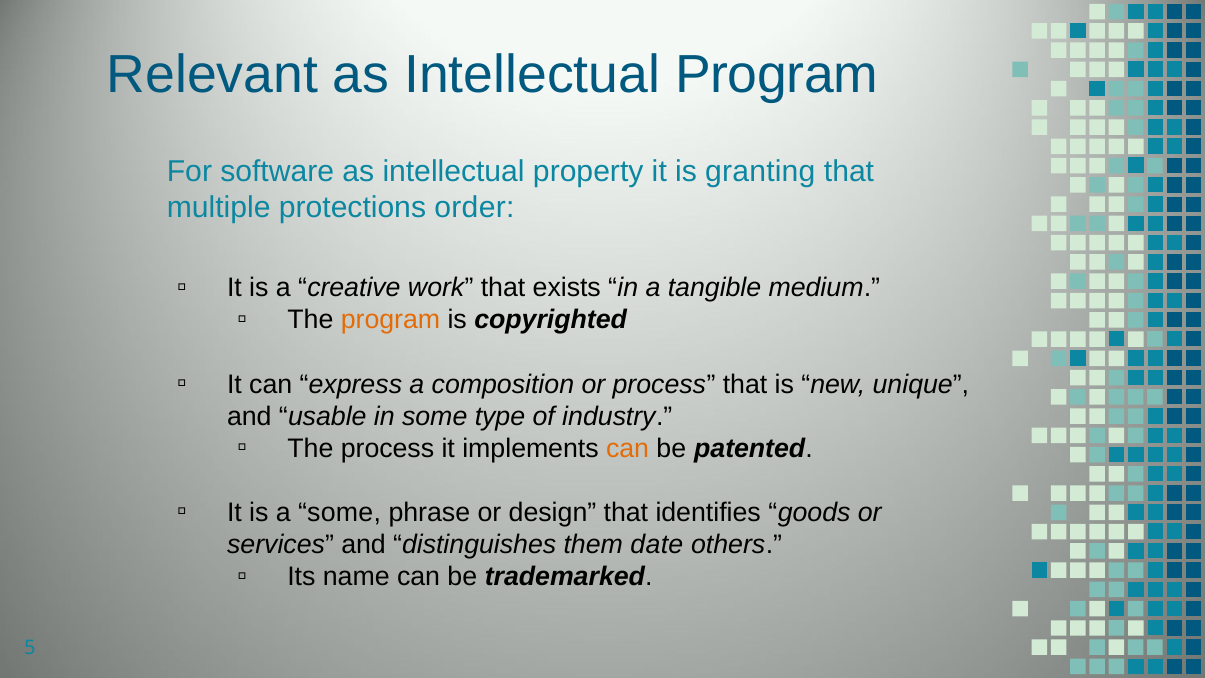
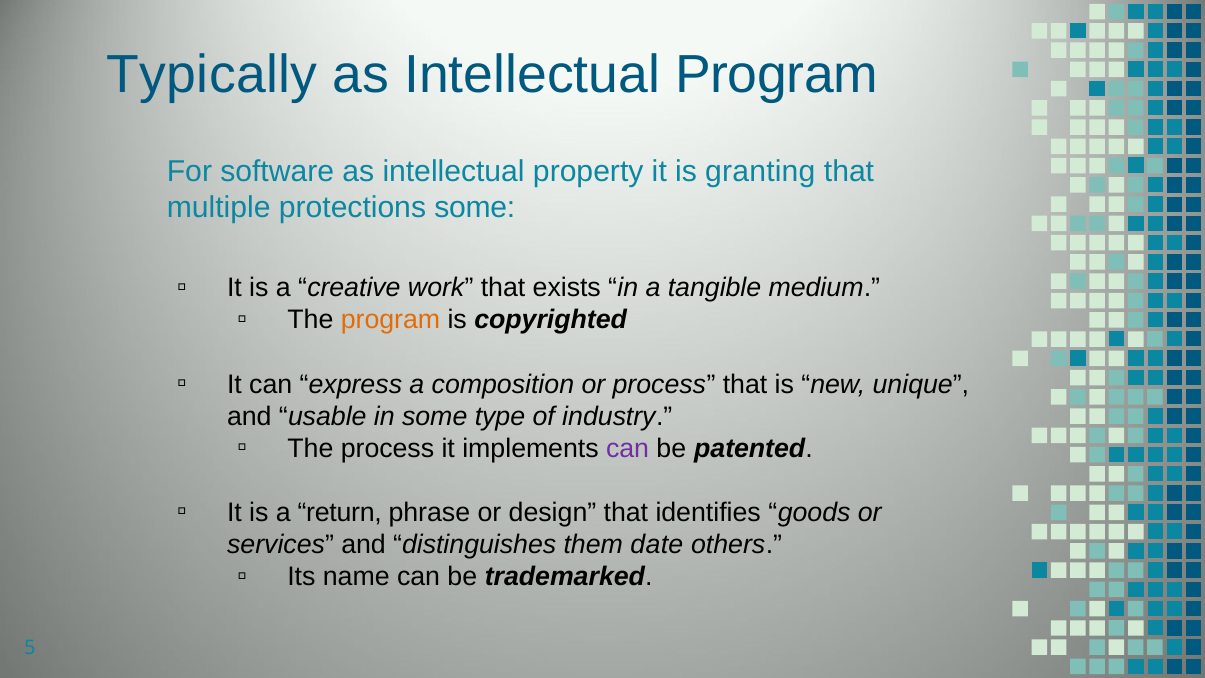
Relevant: Relevant -> Typically
protections order: order -> some
can at (628, 448) colour: orange -> purple
a some: some -> return
